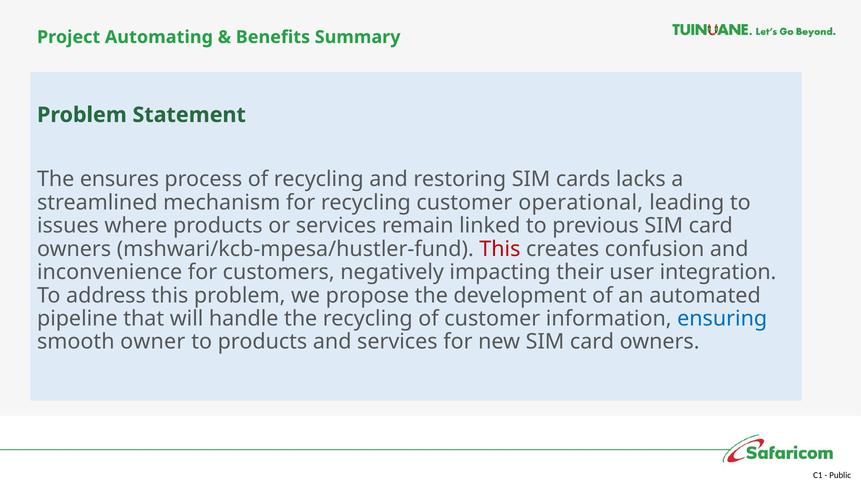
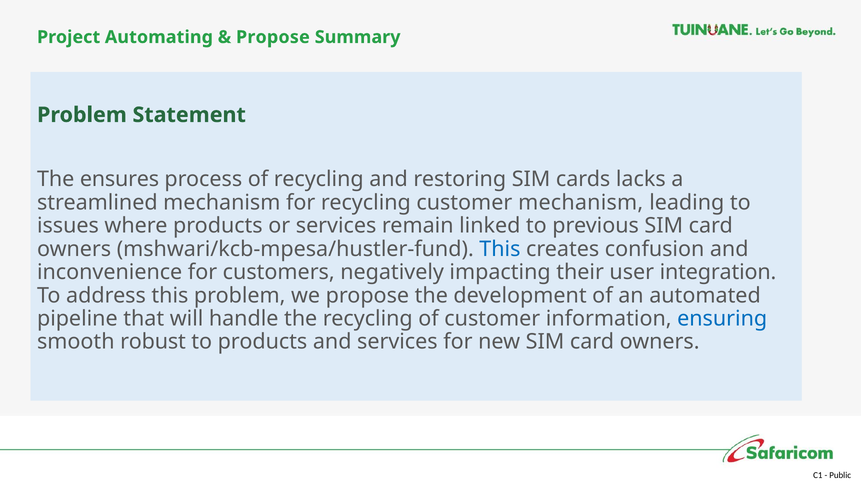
Benefits at (273, 37): Benefits -> Propose
customer operational: operational -> mechanism
This at (500, 249) colour: red -> blue
owner: owner -> robust
